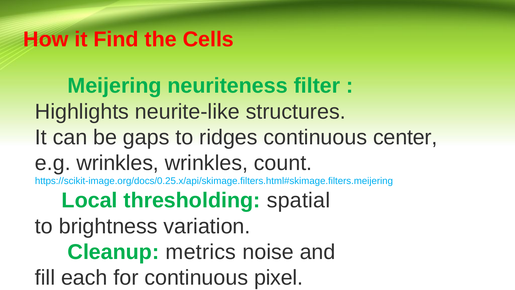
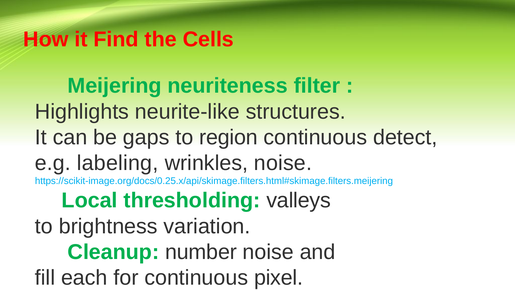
ridges: ridges -> region
center: center -> detect
e.g wrinkles: wrinkles -> labeling
wrinkles count: count -> noise
spatial: spatial -> valleys
metrics: metrics -> number
